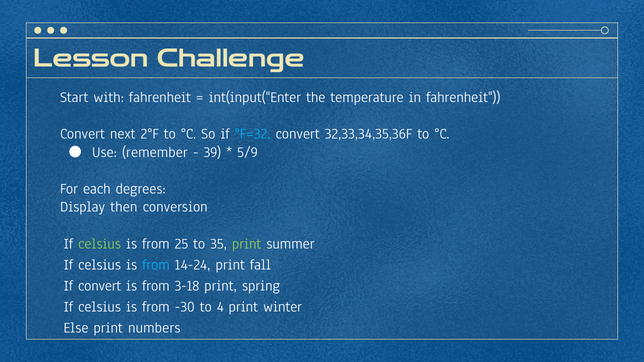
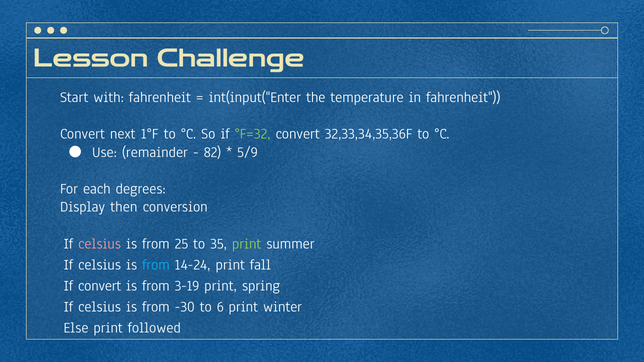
2°F: 2°F -> 1°F
°F=32 colour: light blue -> light green
remember: remember -> remainder
39: 39 -> 82
celsius at (100, 244) colour: light green -> pink
3-18: 3-18 -> 3-19
4: 4 -> 6
numbers: numbers -> followed
